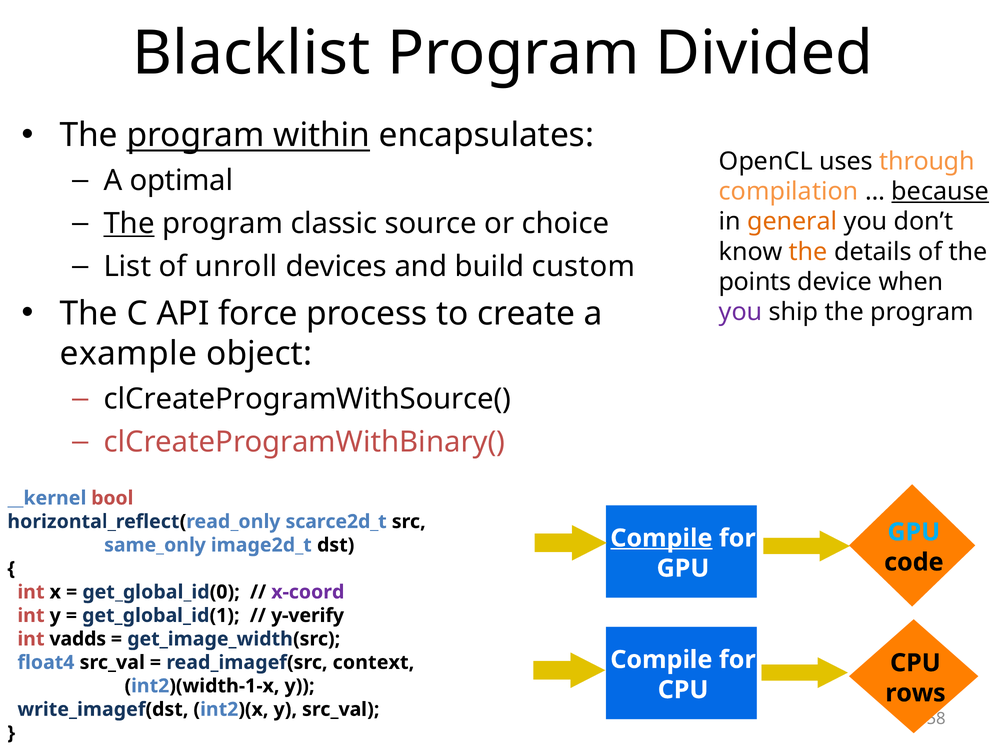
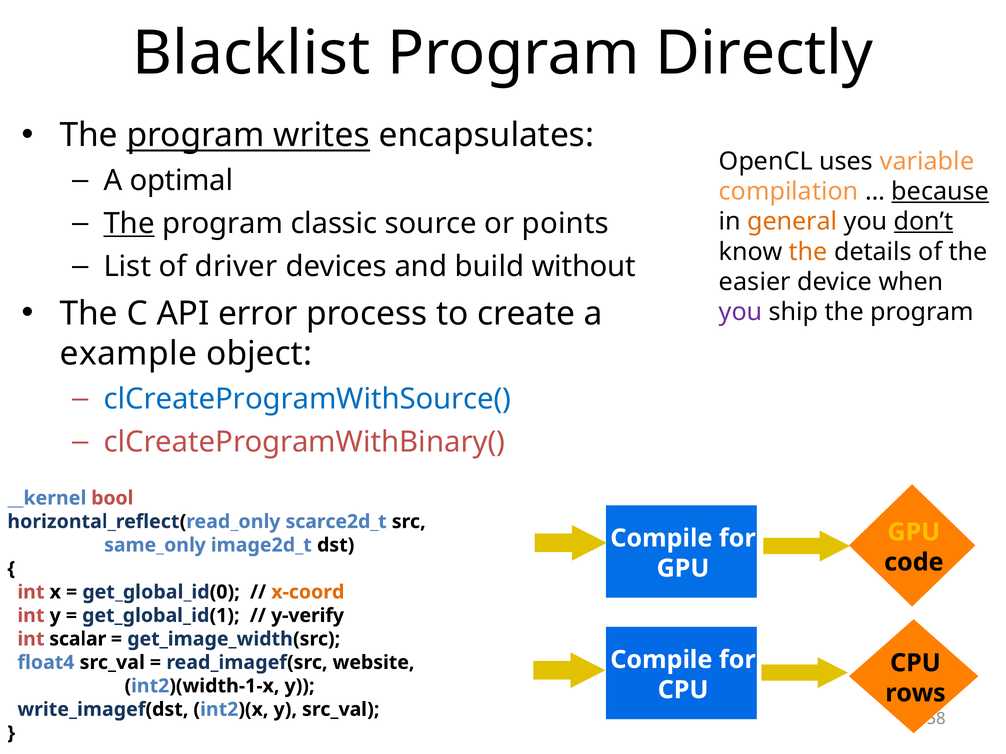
Divided: Divided -> Directly
within: within -> writes
through: through -> variable
choice: choice -> points
don’t underline: none -> present
unroll: unroll -> driver
custom: custom -> without
points: points -> easier
force: force -> error
clCreateProgramWithSource( colour: black -> blue
GPU at (914, 532) colour: light blue -> yellow
Compile at (661, 539) underline: present -> none
x-coord colour: purple -> orange
vadds: vadds -> scalar
context: context -> website
